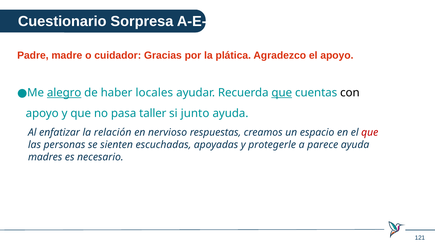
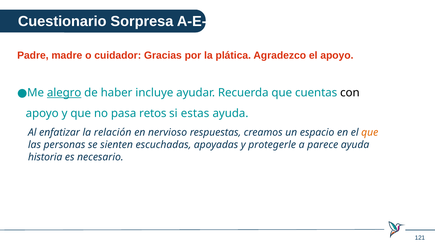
locales: locales -> incluye
que at (282, 93) underline: present -> none
taller: taller -> retos
junto: junto -> estas
que at (370, 132) colour: red -> orange
madres: madres -> historia
